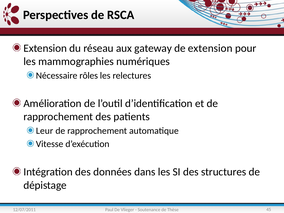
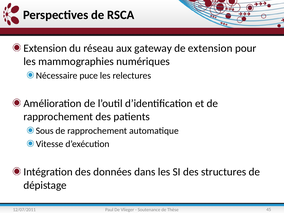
rôles: rôles -> puce
Leur: Leur -> Sous
